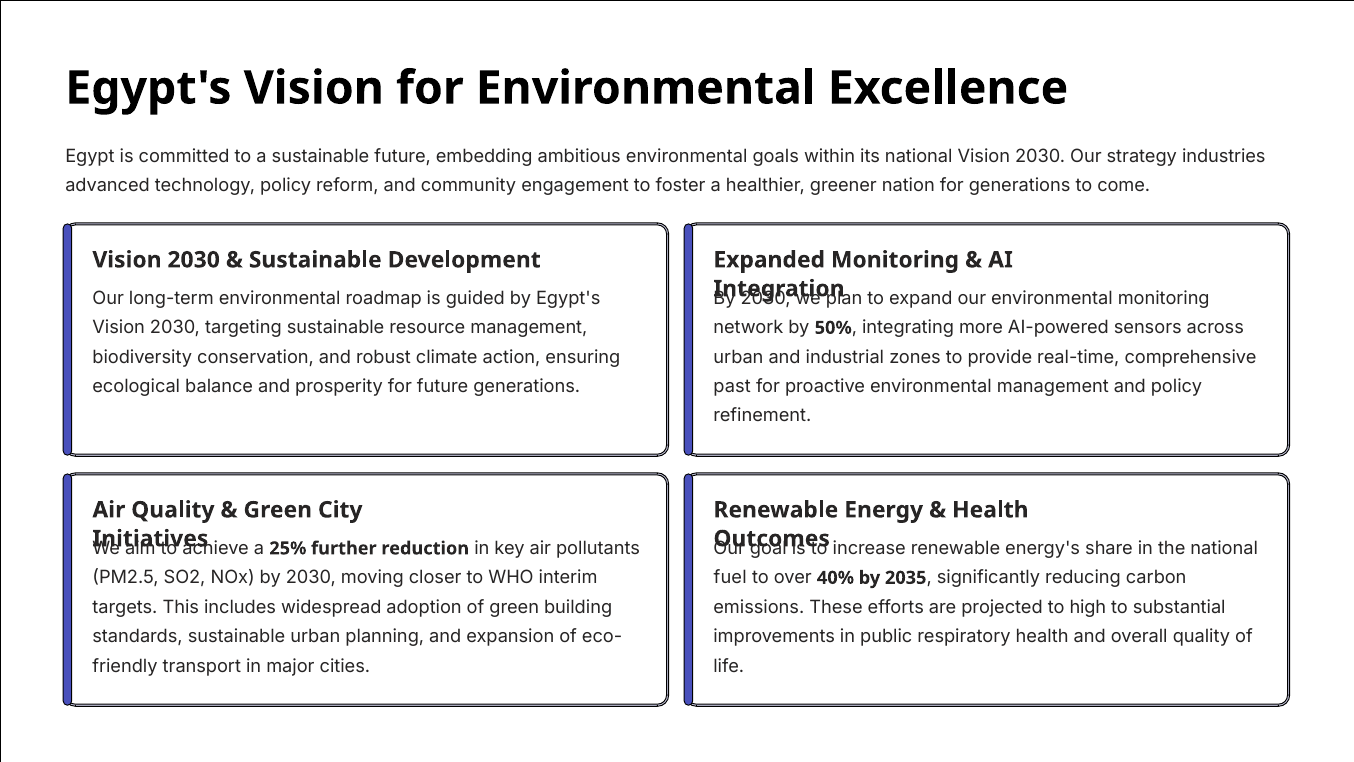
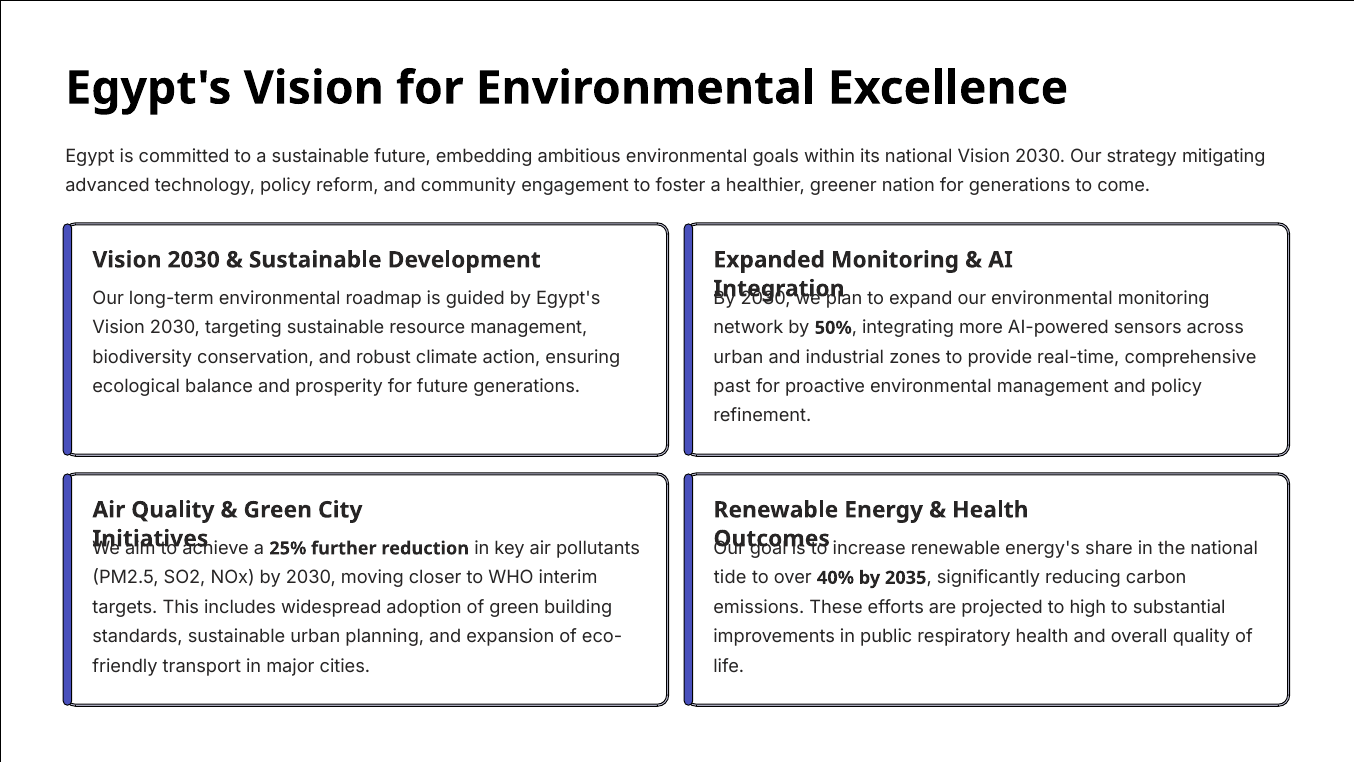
industries: industries -> mitigating
fuel: fuel -> tide
